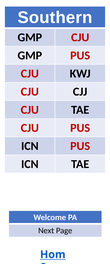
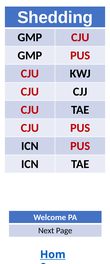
Southern: Southern -> Shedding
